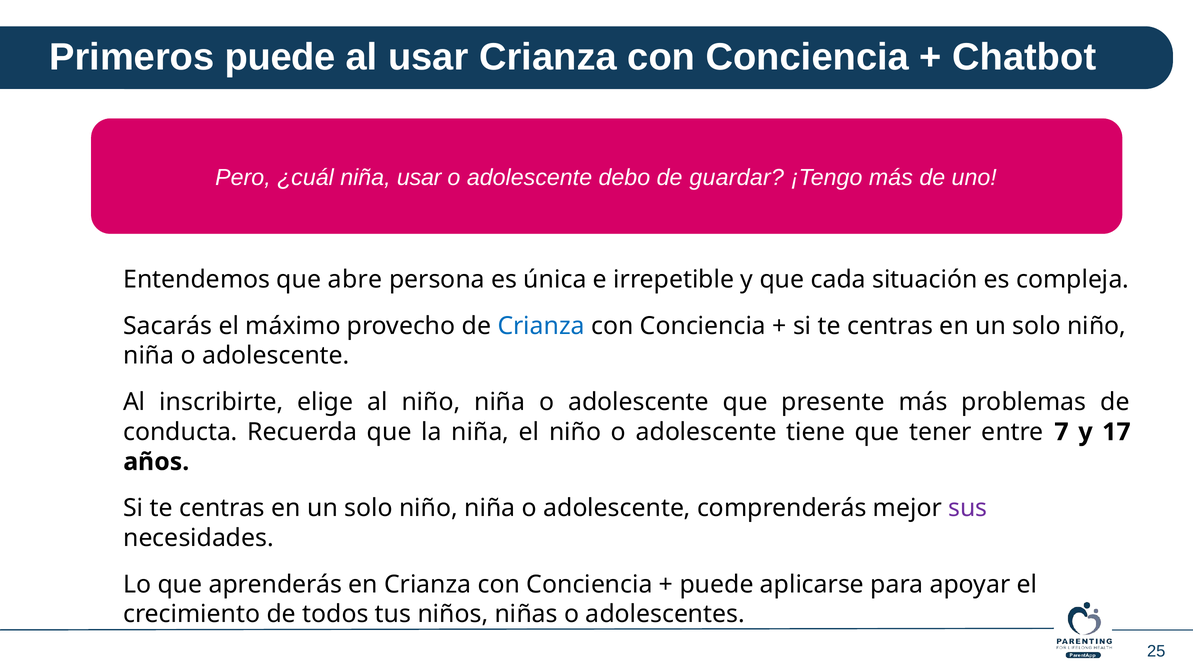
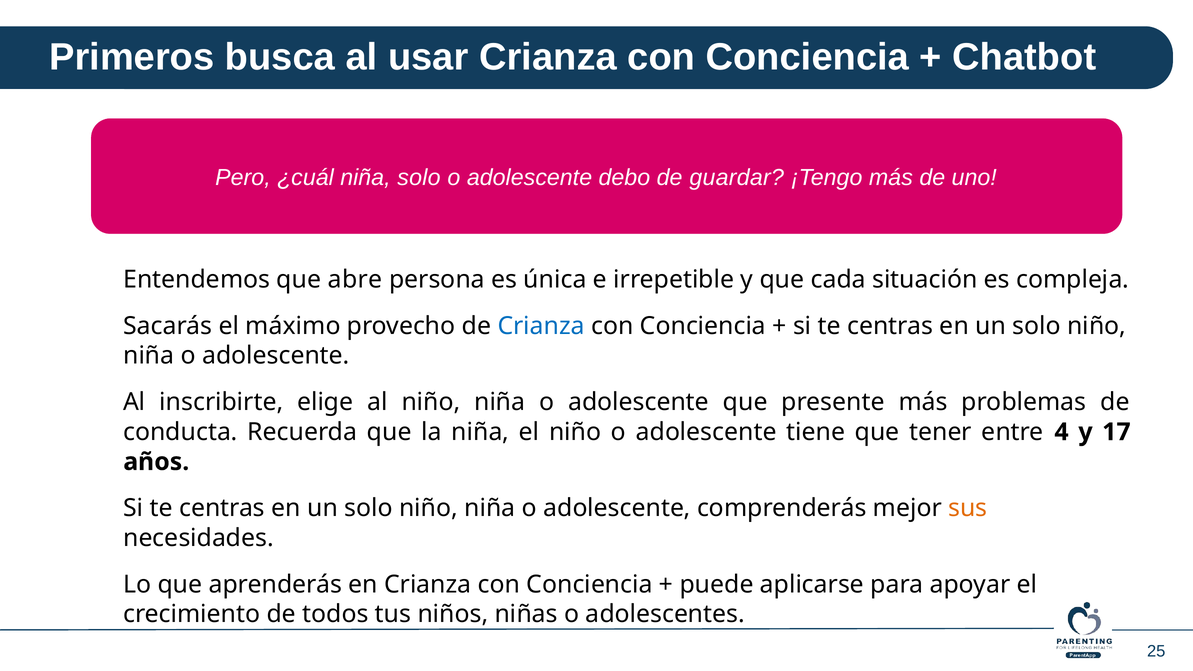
Primeros puede: puede -> busca
niña usar: usar -> solo
7: 7 -> 4
sus colour: purple -> orange
